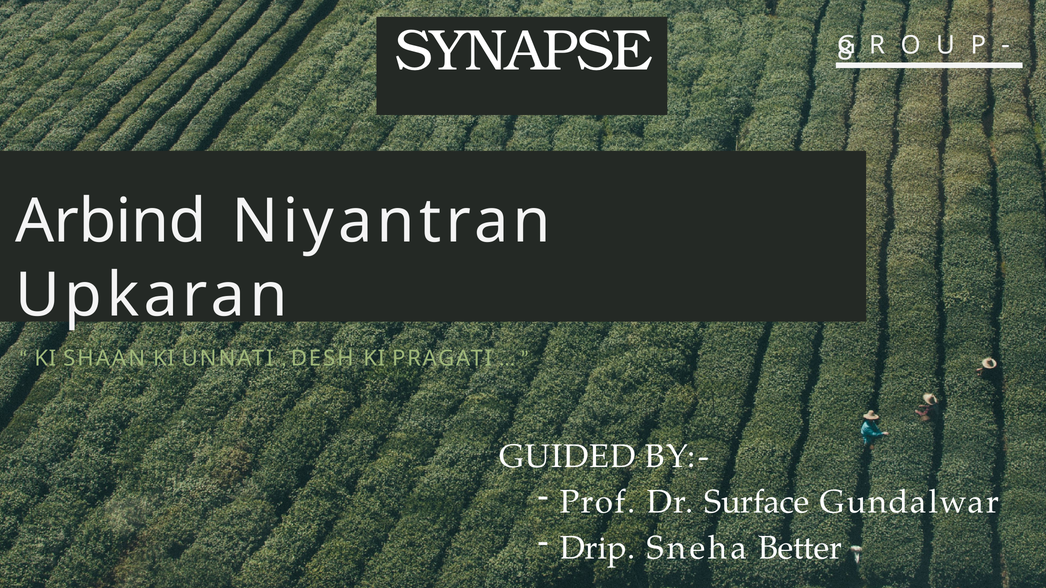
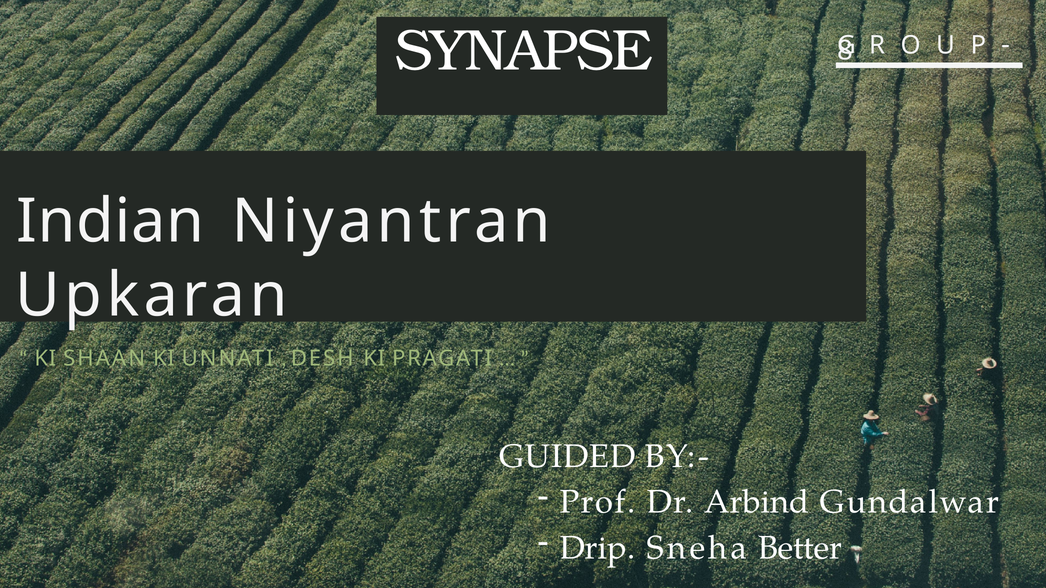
Arbind: Arbind -> Indian
Surface: Surface -> Arbind
